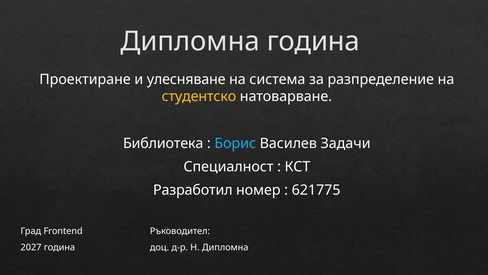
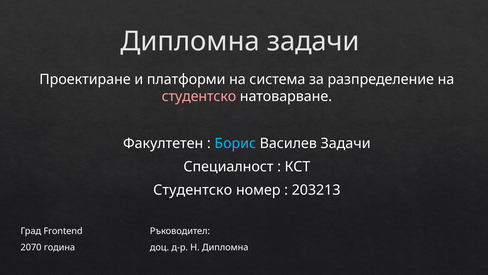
Дипломна година: година -> задачи
улесняване: улесняване -> платформи
студентско at (199, 96) colour: yellow -> pink
Библиотека: Библиотека -> Факултетен
Разработил at (193, 190): Разработил -> Студентско
621775: 621775 -> 203213
2027: 2027 -> 2070
